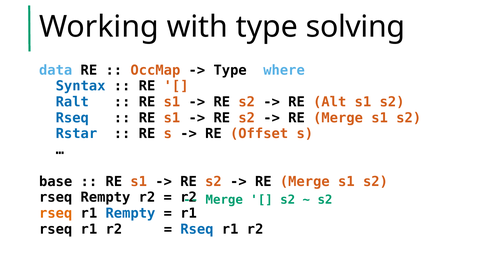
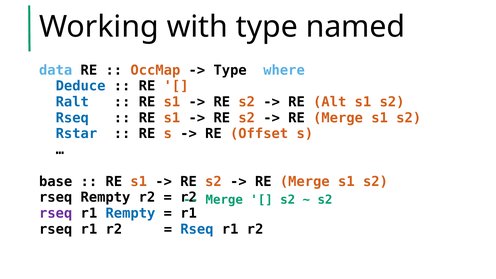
solving: solving -> named
Syntax: Syntax -> Deduce
rseq at (56, 213) colour: orange -> purple
